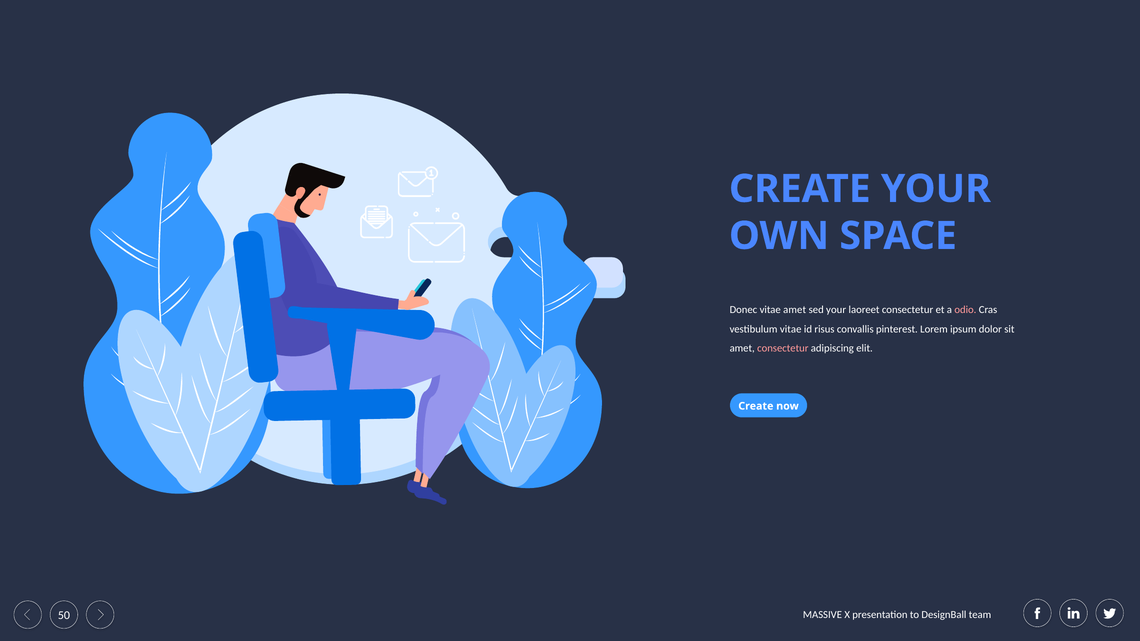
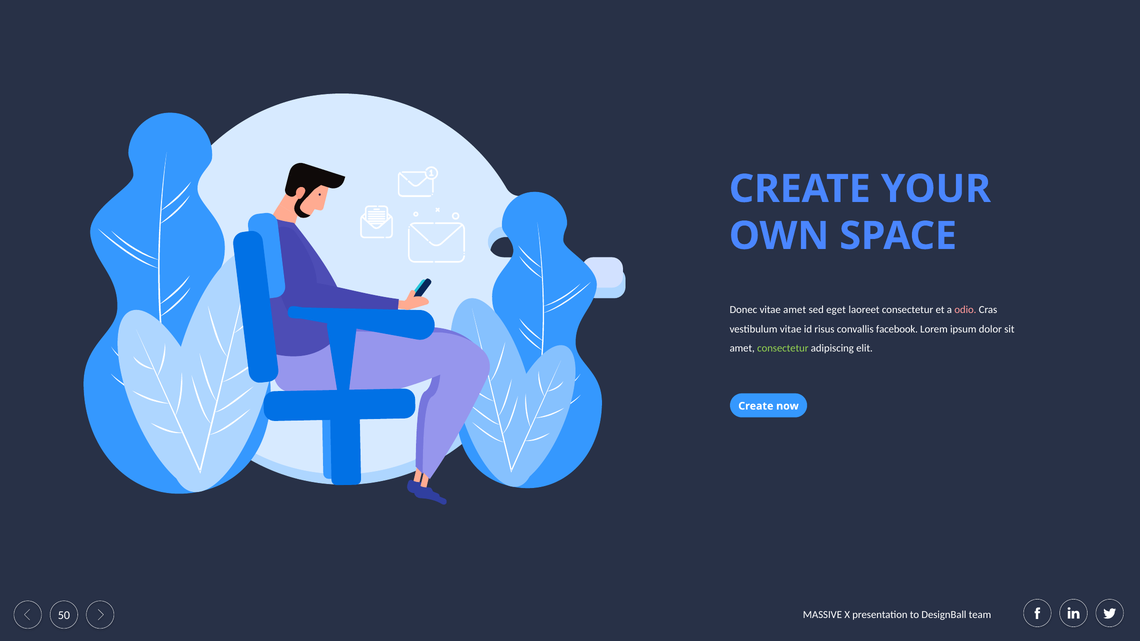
sed your: your -> eget
pinterest: pinterest -> facebook
consectetur at (783, 349) colour: pink -> light green
